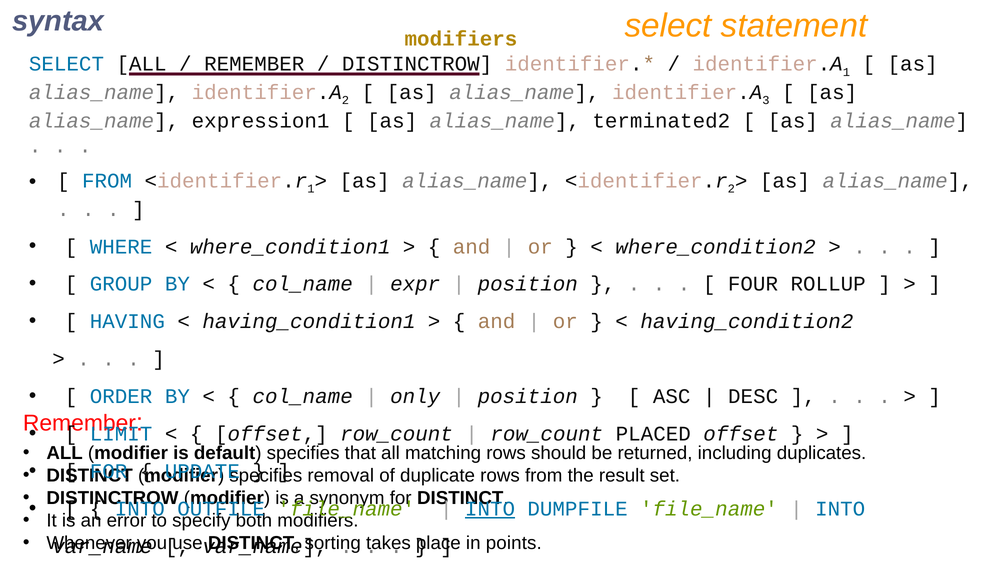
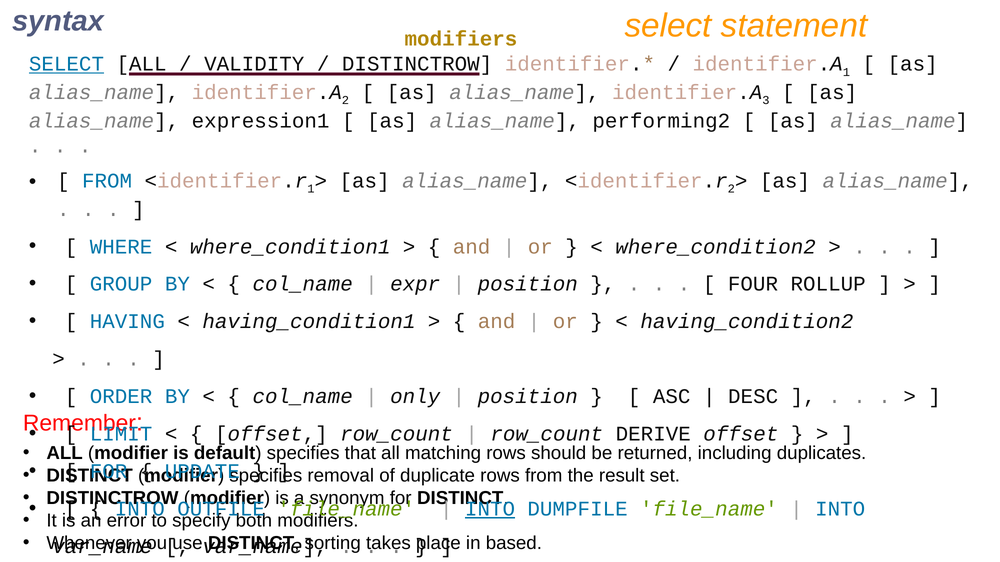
SELECT at (66, 64) underline: none -> present
REMEMBER at (254, 64): REMEMBER -> VALIDITY
terminated2: terminated2 -> performing2
PLACED: PLACED -> DERIVE
points: points -> based
